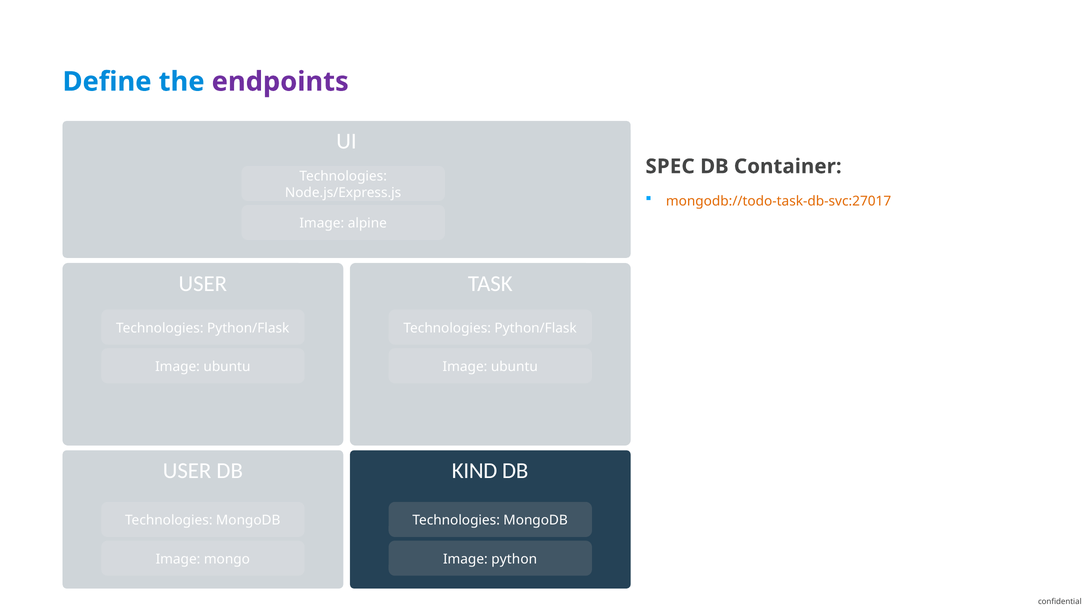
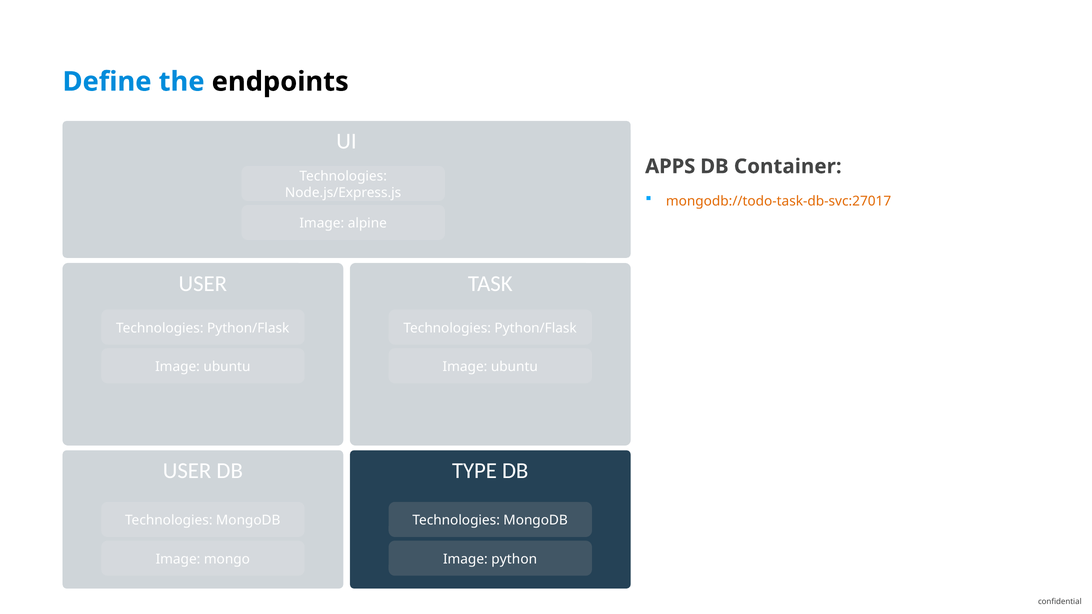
endpoints colour: purple -> black
SPEC: SPEC -> APPS
KIND: KIND -> TYPE
